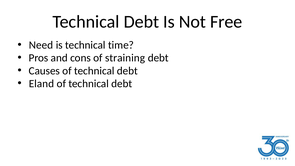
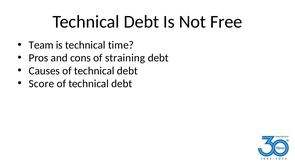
Need: Need -> Team
Eland: Eland -> Score
